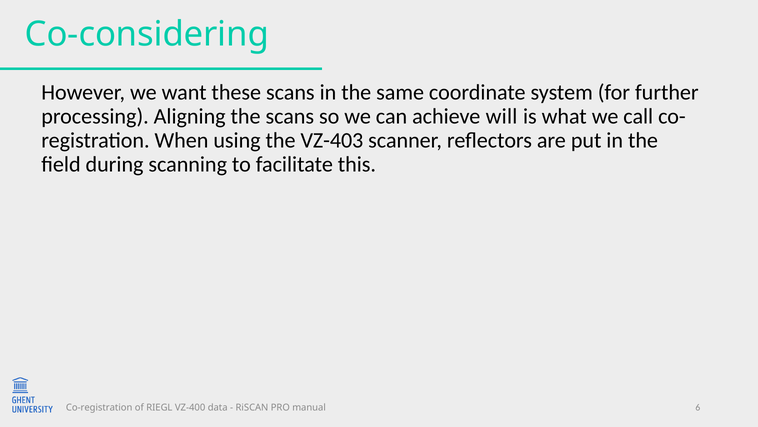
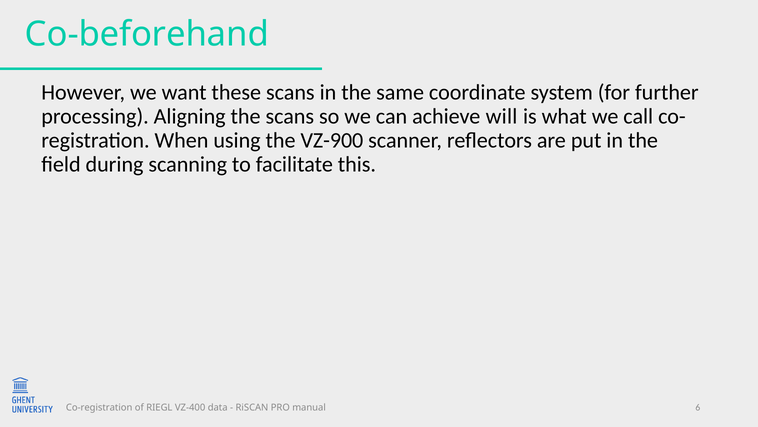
Co-considering: Co-considering -> Co-beforehand
VZ-403: VZ-403 -> VZ-900
